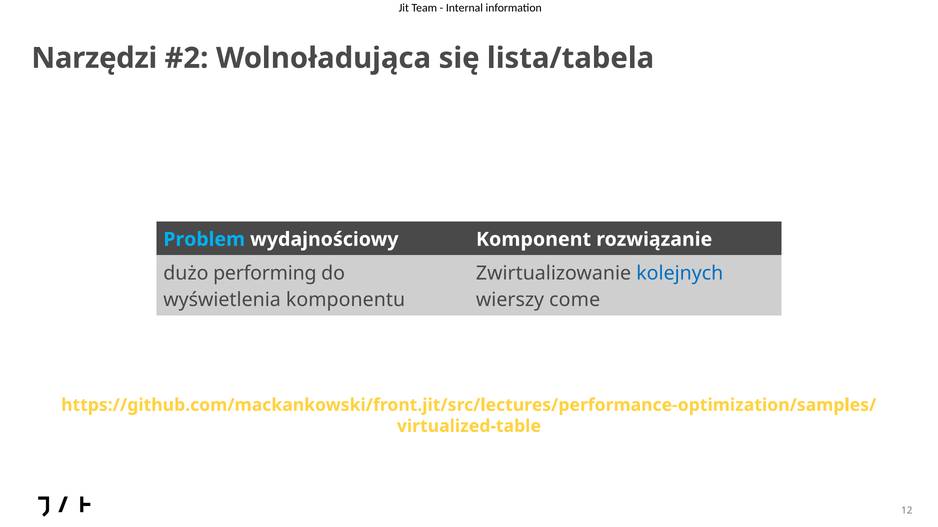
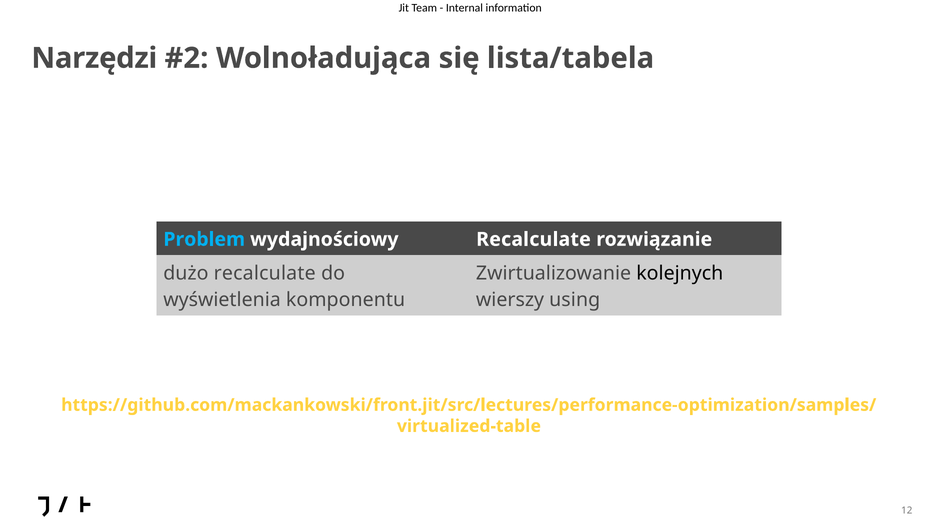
wydajnościowy Komponent: Komponent -> Recalculate
dużo performing: performing -> recalculate
kolejnych colour: blue -> black
come: come -> using
